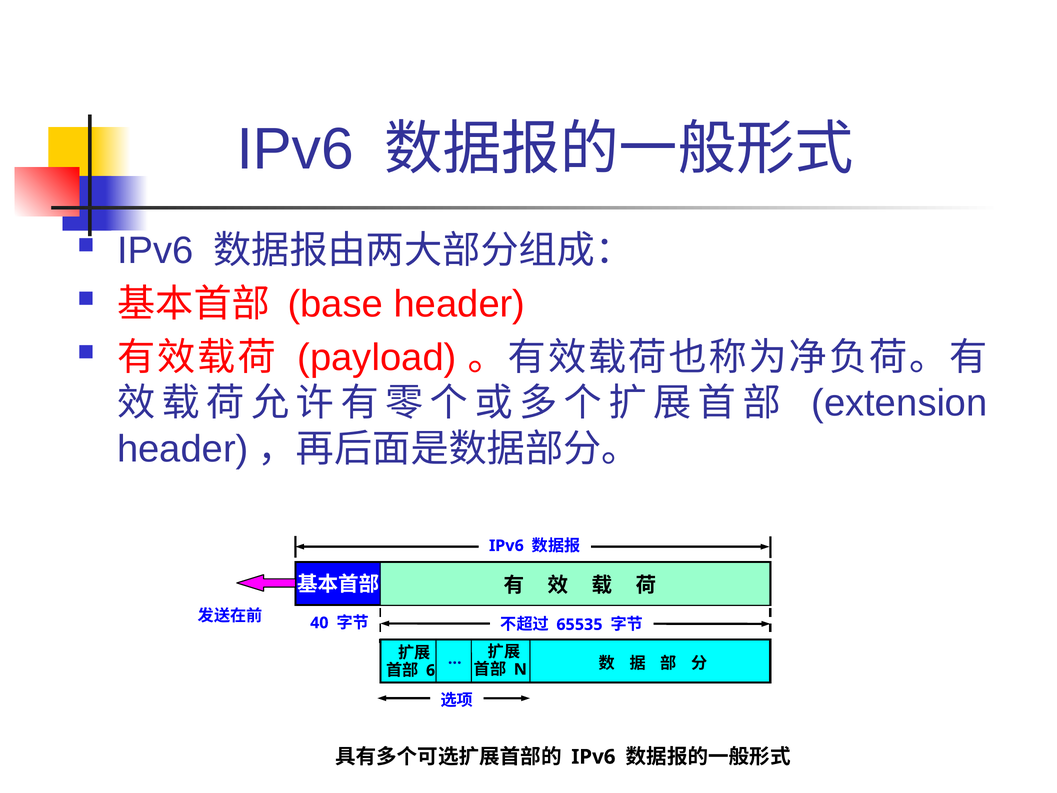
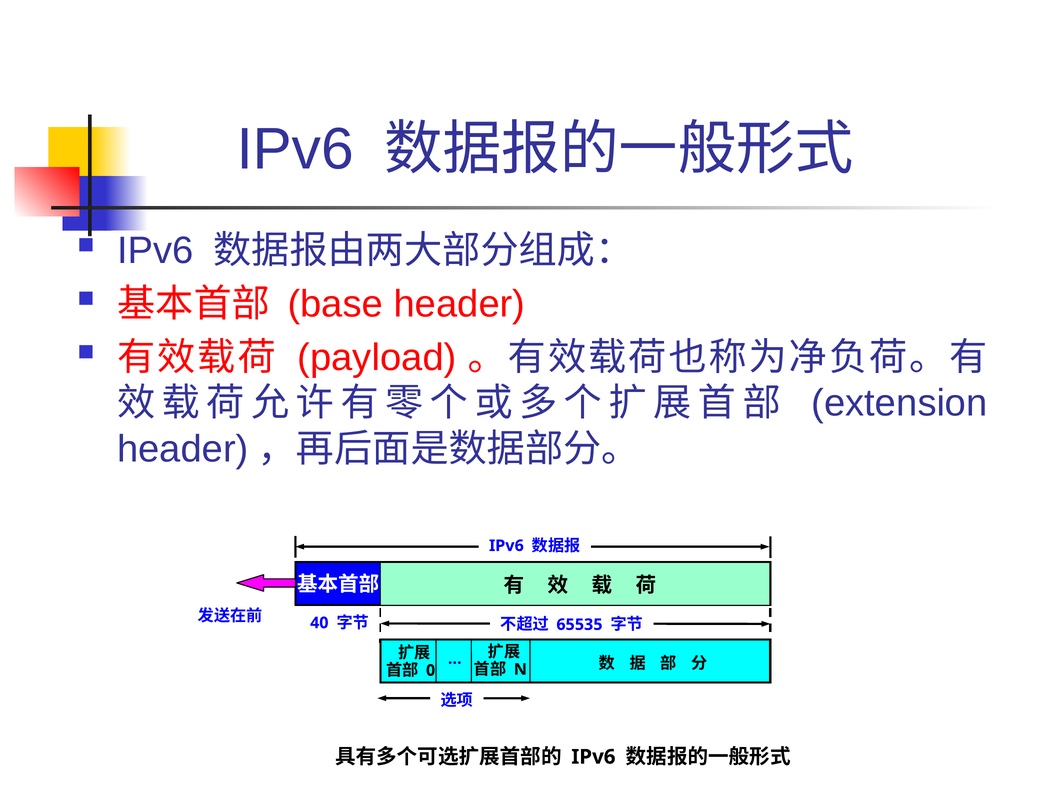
6: 6 -> 0
